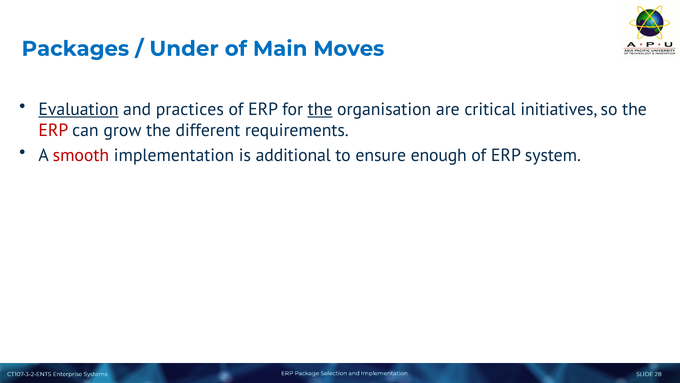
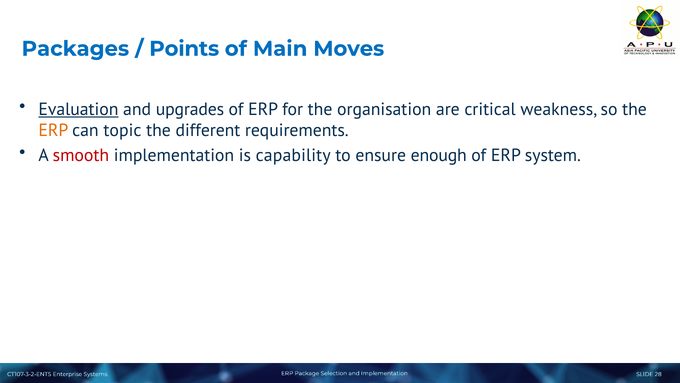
Under: Under -> Points
practices: practices -> upgrades
the at (320, 109) underline: present -> none
initiatives: initiatives -> weakness
ERP at (53, 130) colour: red -> orange
grow: grow -> topic
additional: additional -> capability
